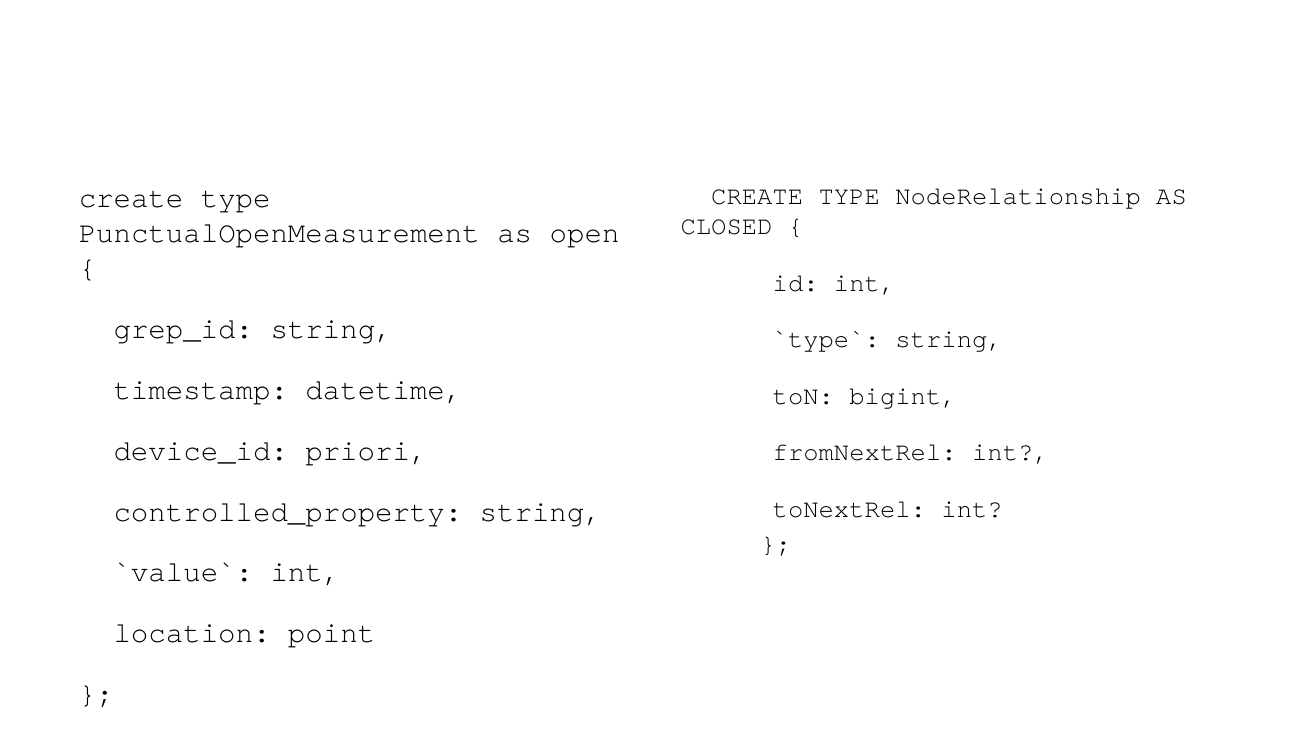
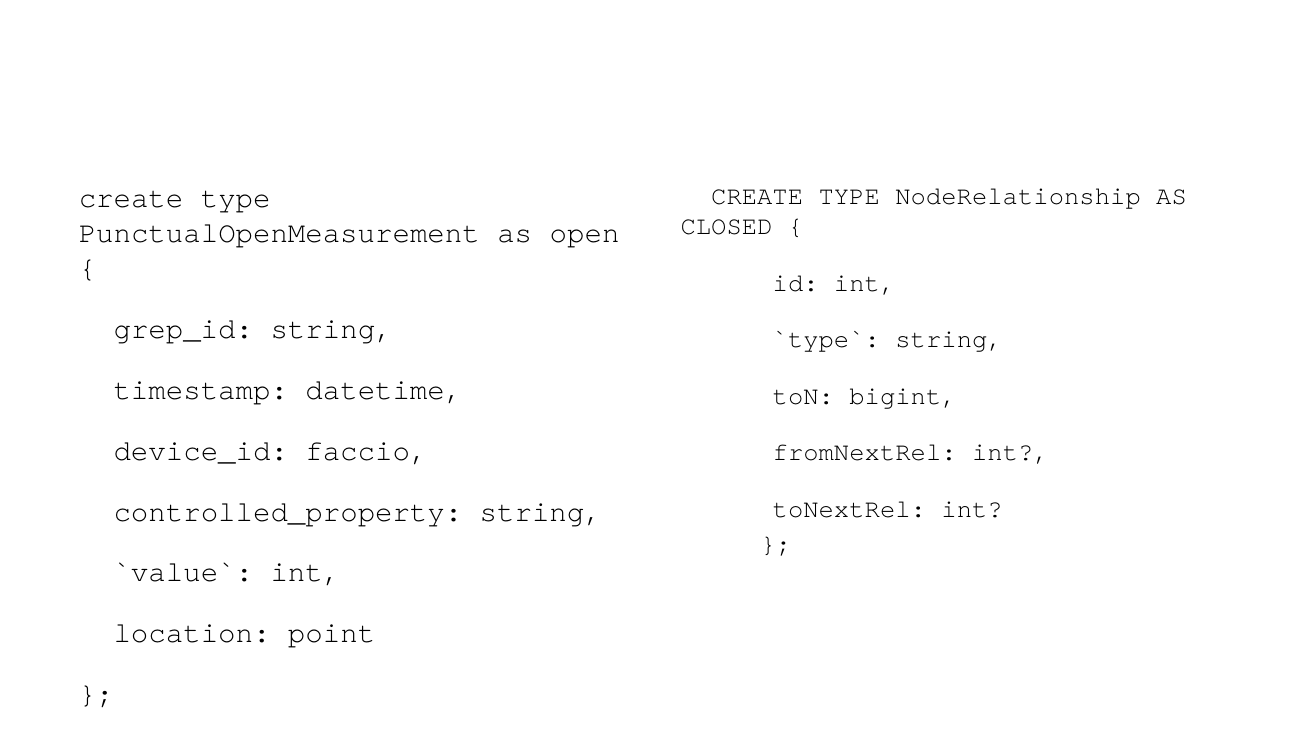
priori: priori -> faccio
